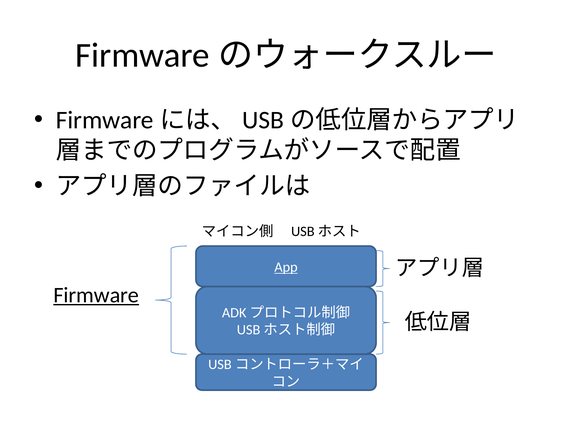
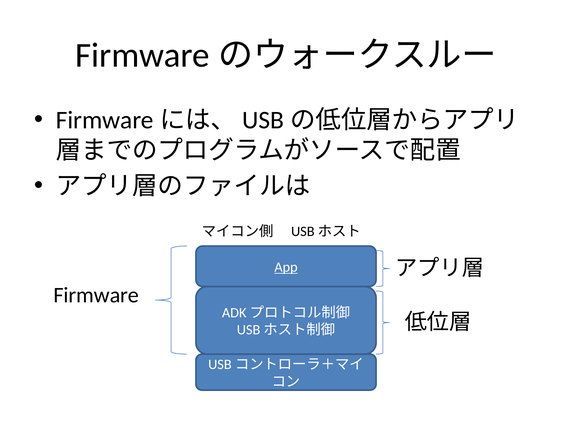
Firmware underline: present -> none
